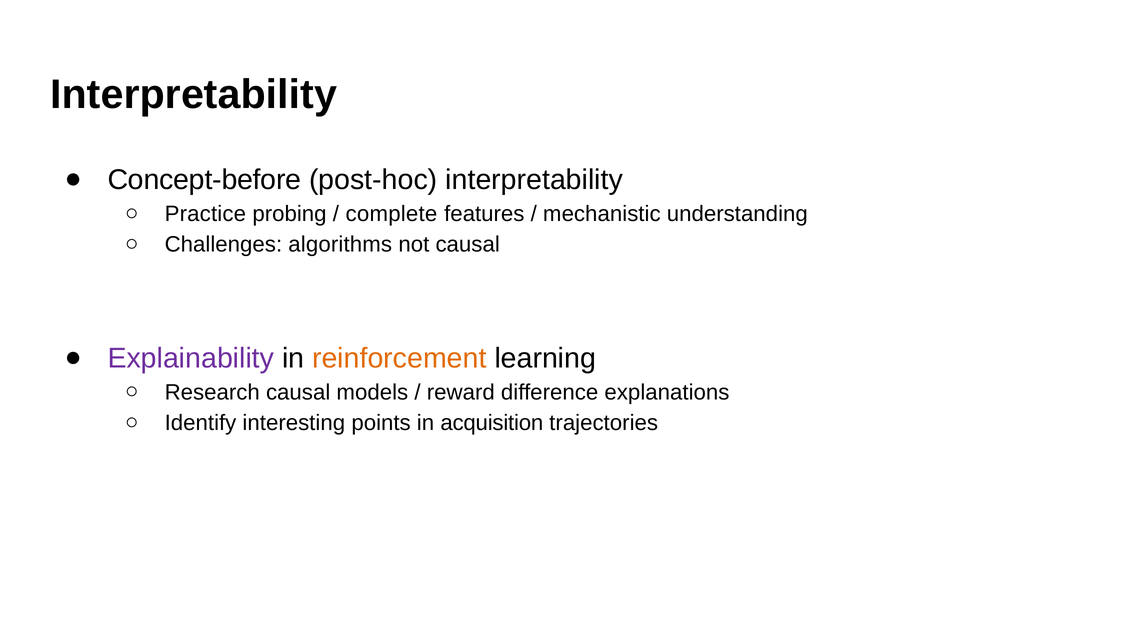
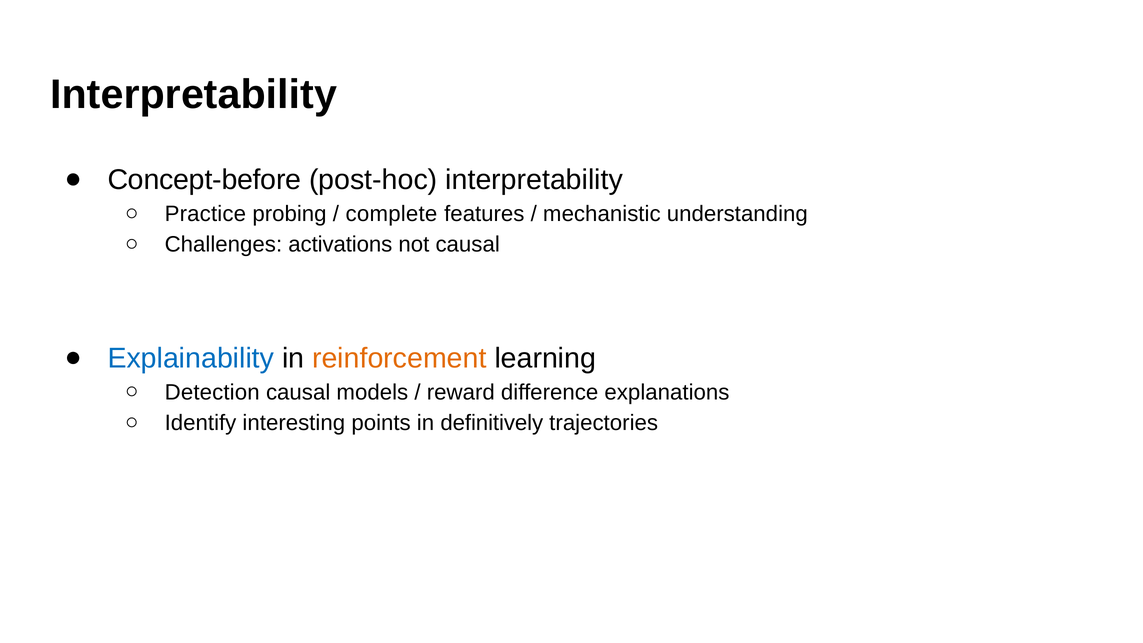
algorithms: algorithms -> activations
Explainability colour: purple -> blue
Research: Research -> Detection
acquisition: acquisition -> definitively
